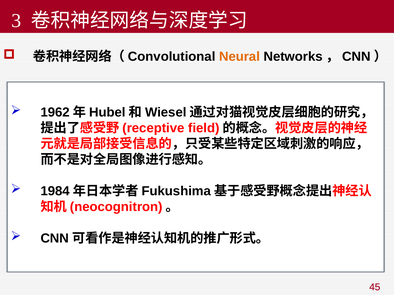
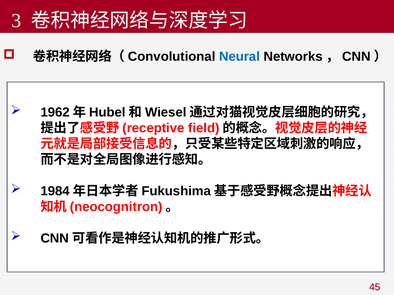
Neural colour: orange -> blue
